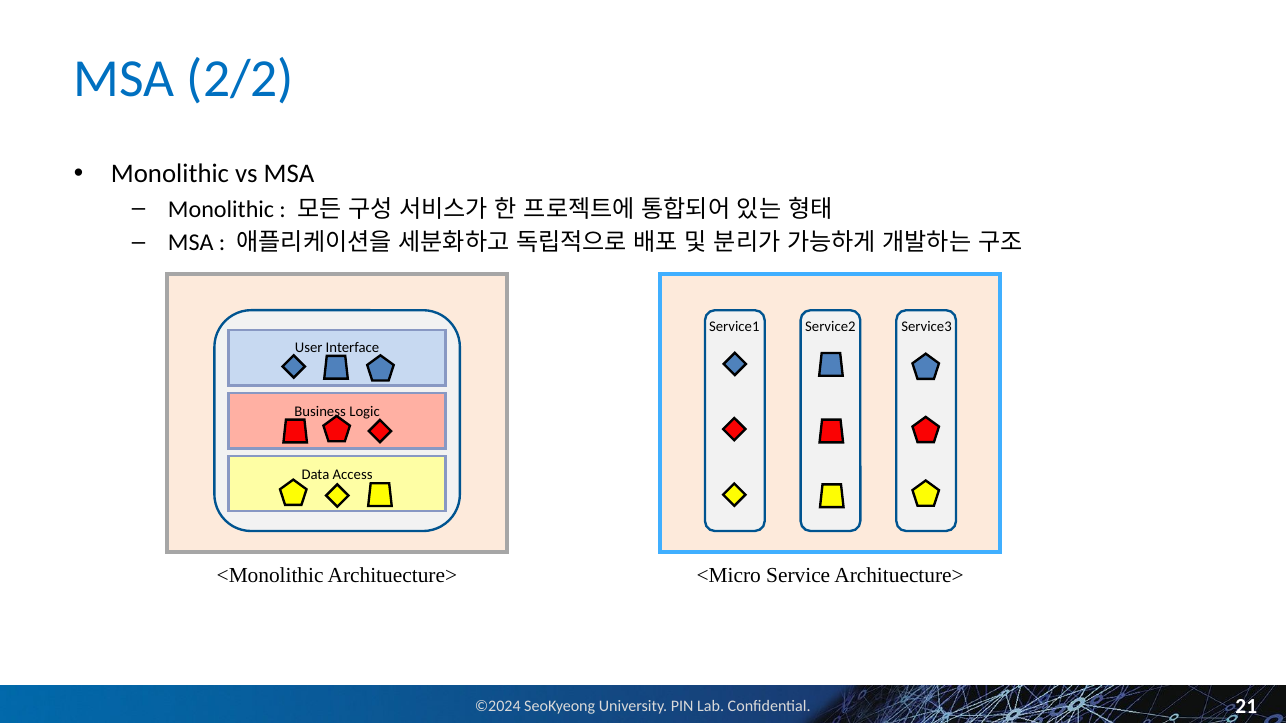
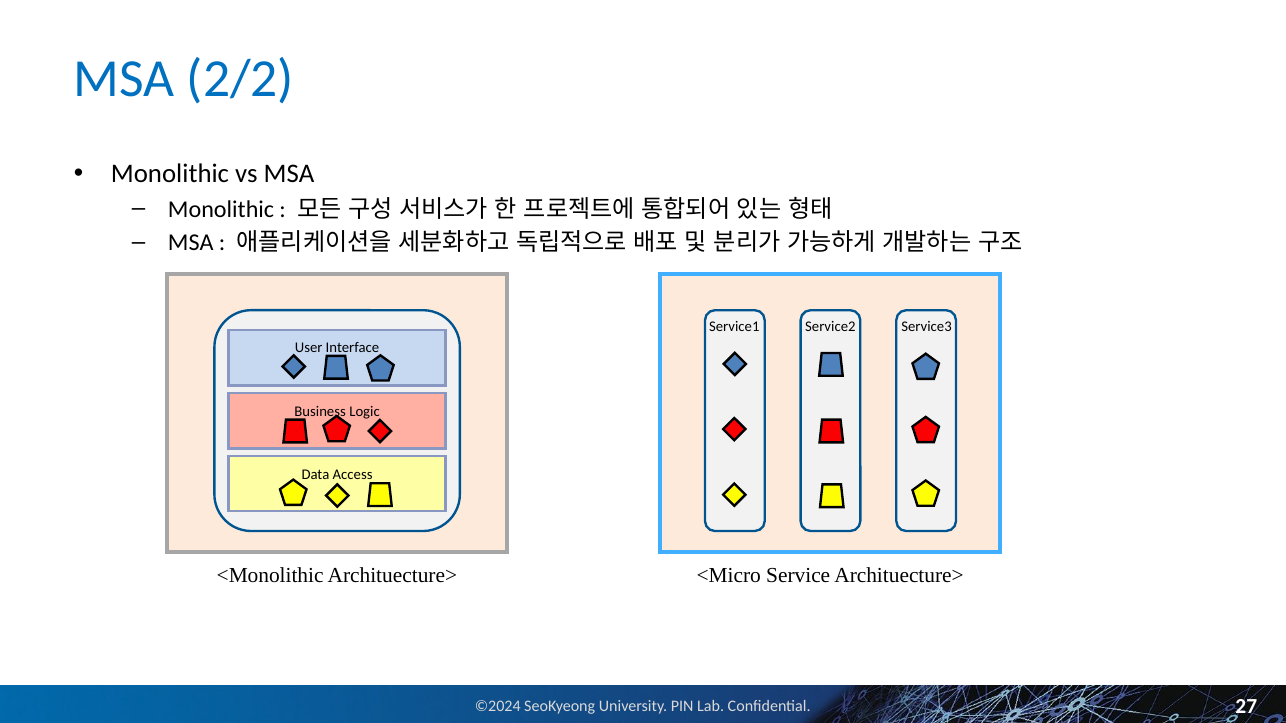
21: 21 -> 27
